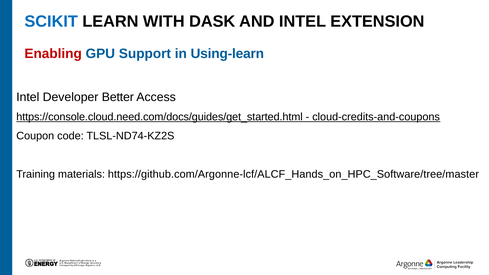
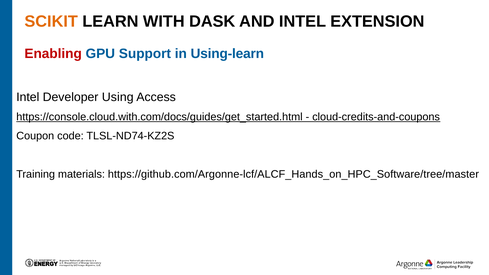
SCIKIT colour: blue -> orange
Better: Better -> Using
https://console.cloud.need.com/docs/guides/get_started.html: https://console.cloud.need.com/docs/guides/get_started.html -> https://console.cloud.with.com/docs/guides/get_started.html
